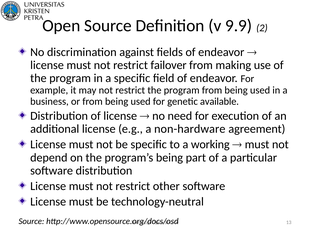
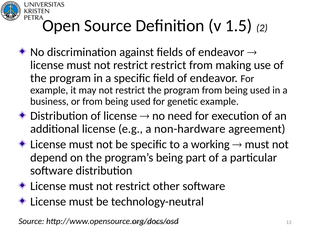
9.9: 9.9 -> 1.5
restrict failover: failover -> restrict
genetic available: available -> example
